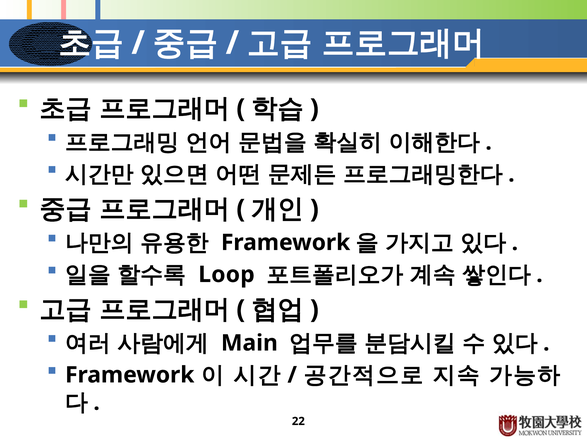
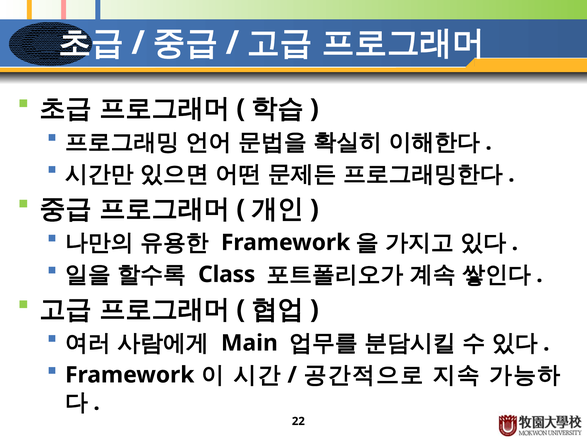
Loop: Loop -> Class
